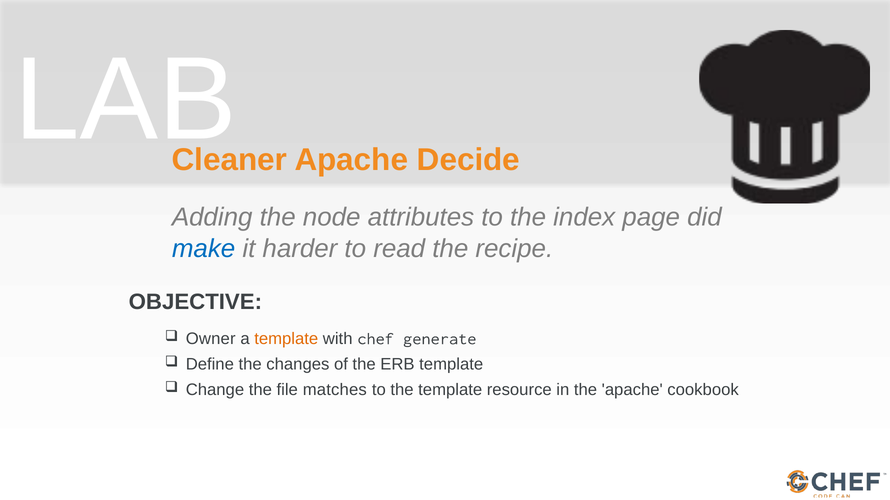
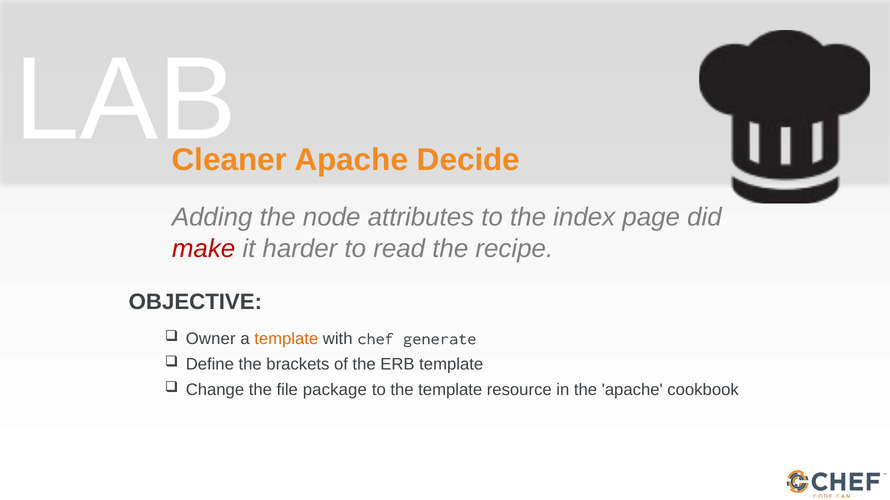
make colour: blue -> red
changes: changes -> brackets
matches: matches -> package
